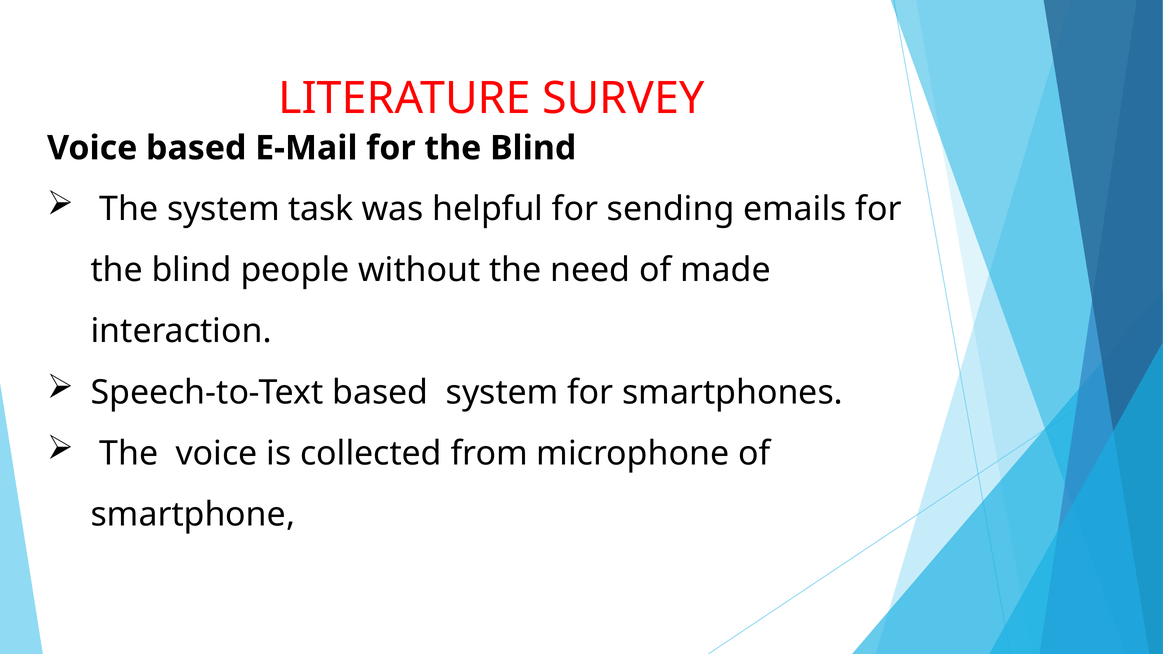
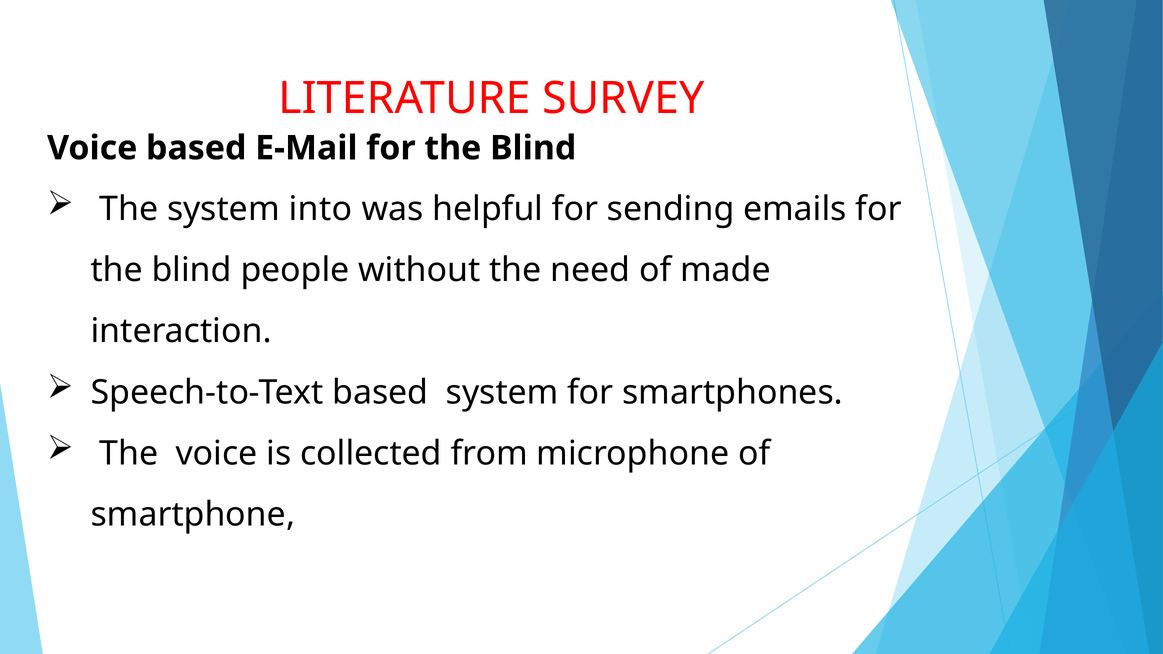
task: task -> into
